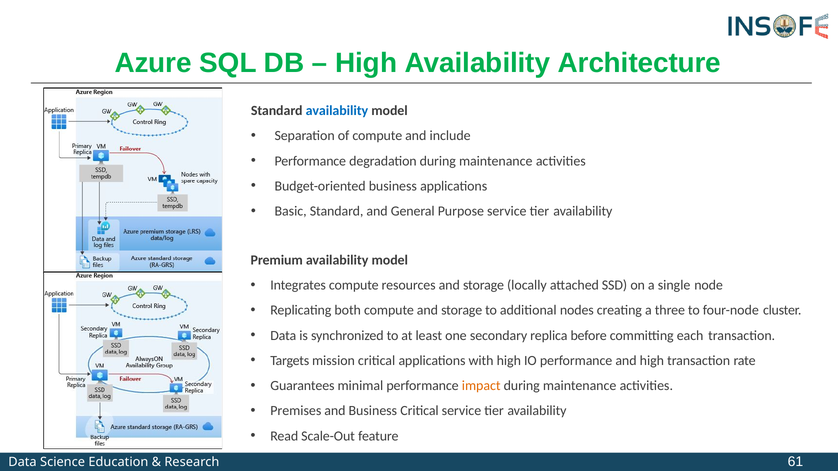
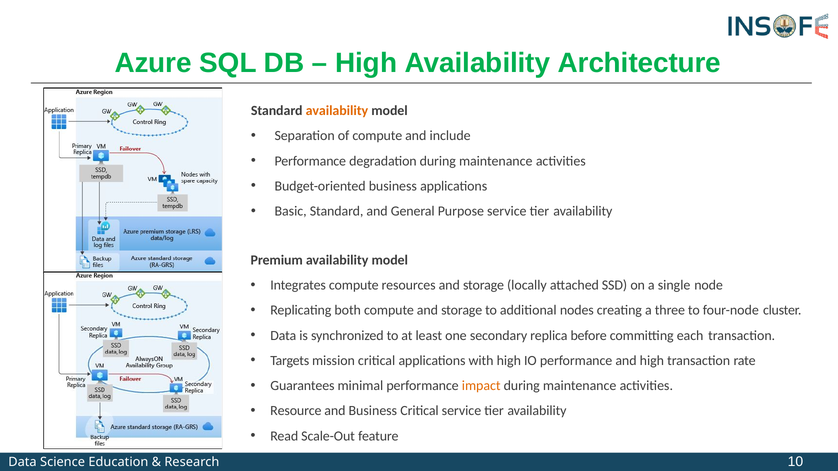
availability at (337, 111) colour: blue -> orange
Premises: Premises -> Resource
61: 61 -> 10
